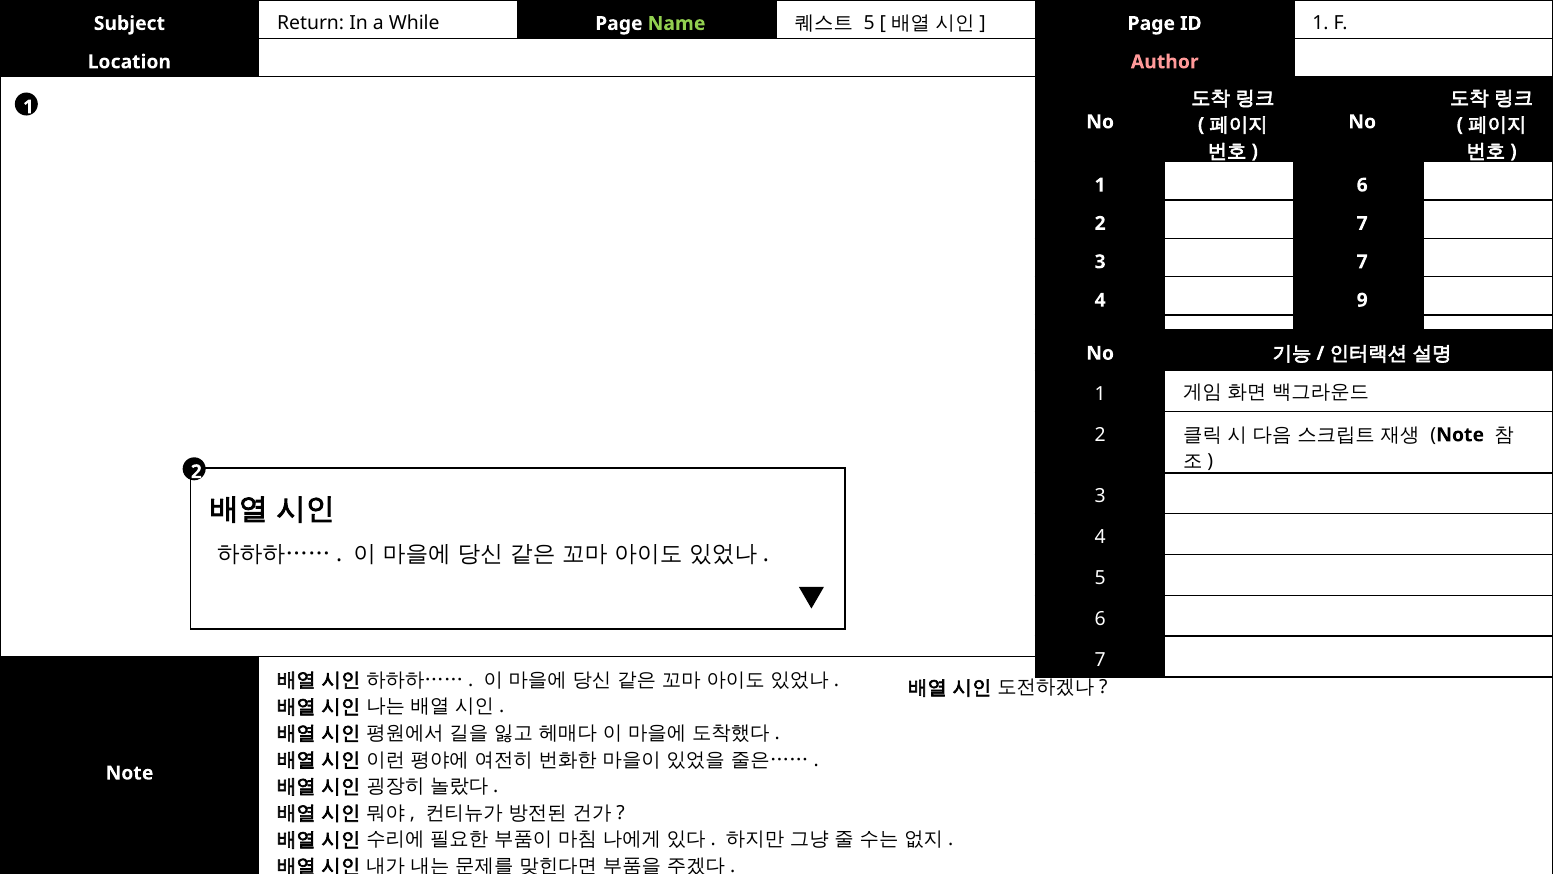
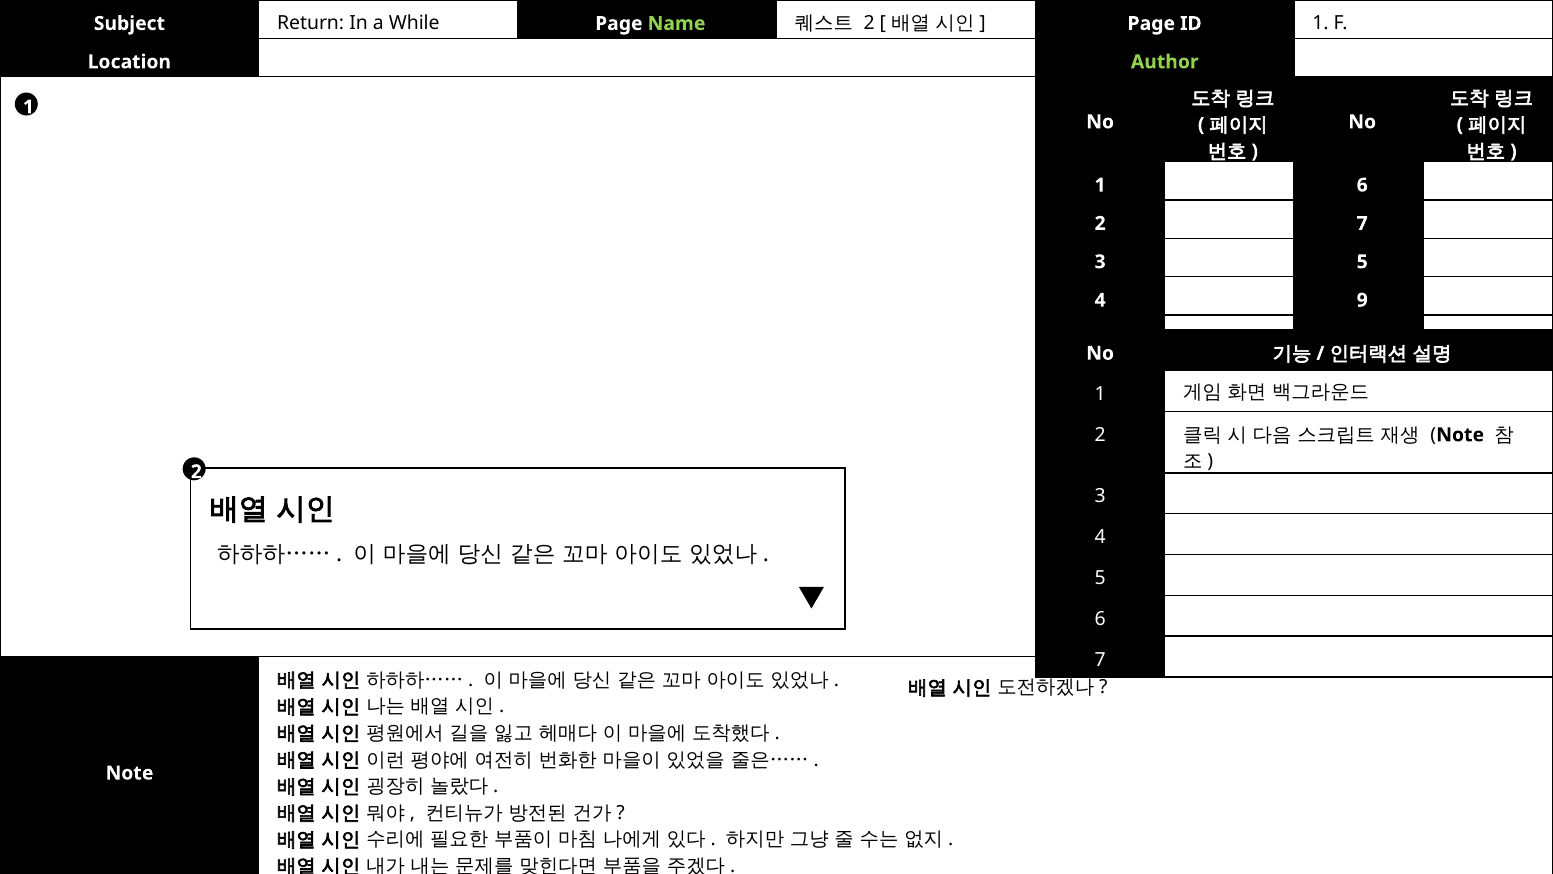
5 at (869, 24): 5 -> 2
Author colour: pink -> light green
3 7: 7 -> 5
